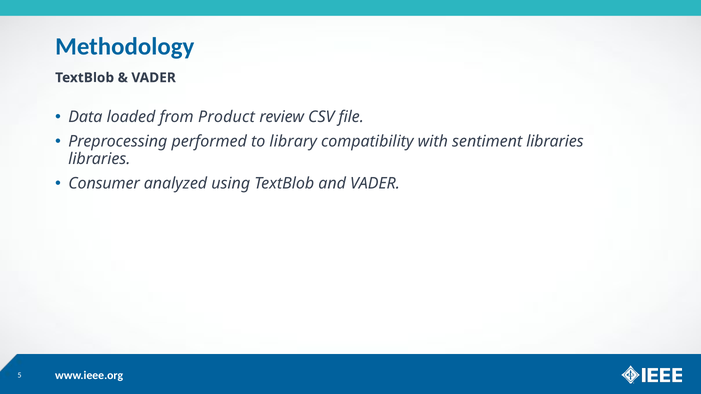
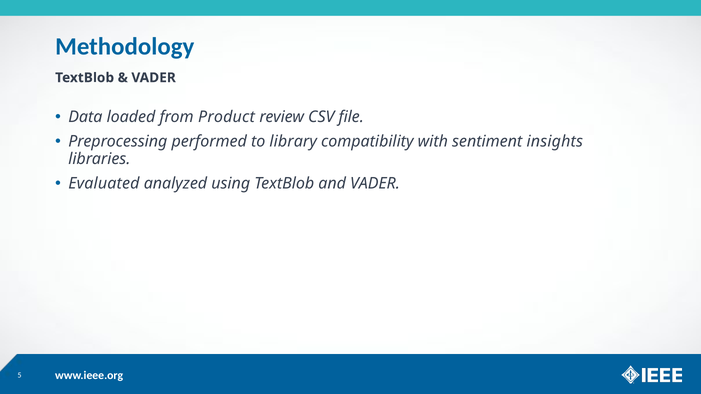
sentiment libraries: libraries -> insights
Consumer: Consumer -> Evaluated
